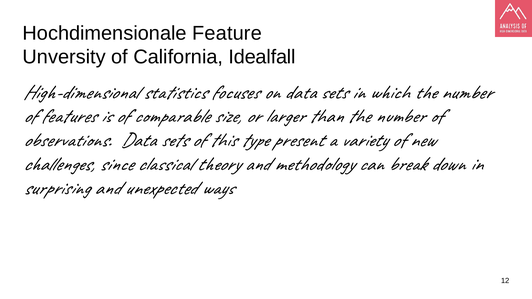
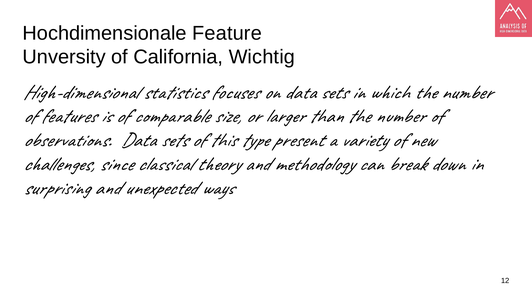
Idealfall: Idealfall -> Wichtig
